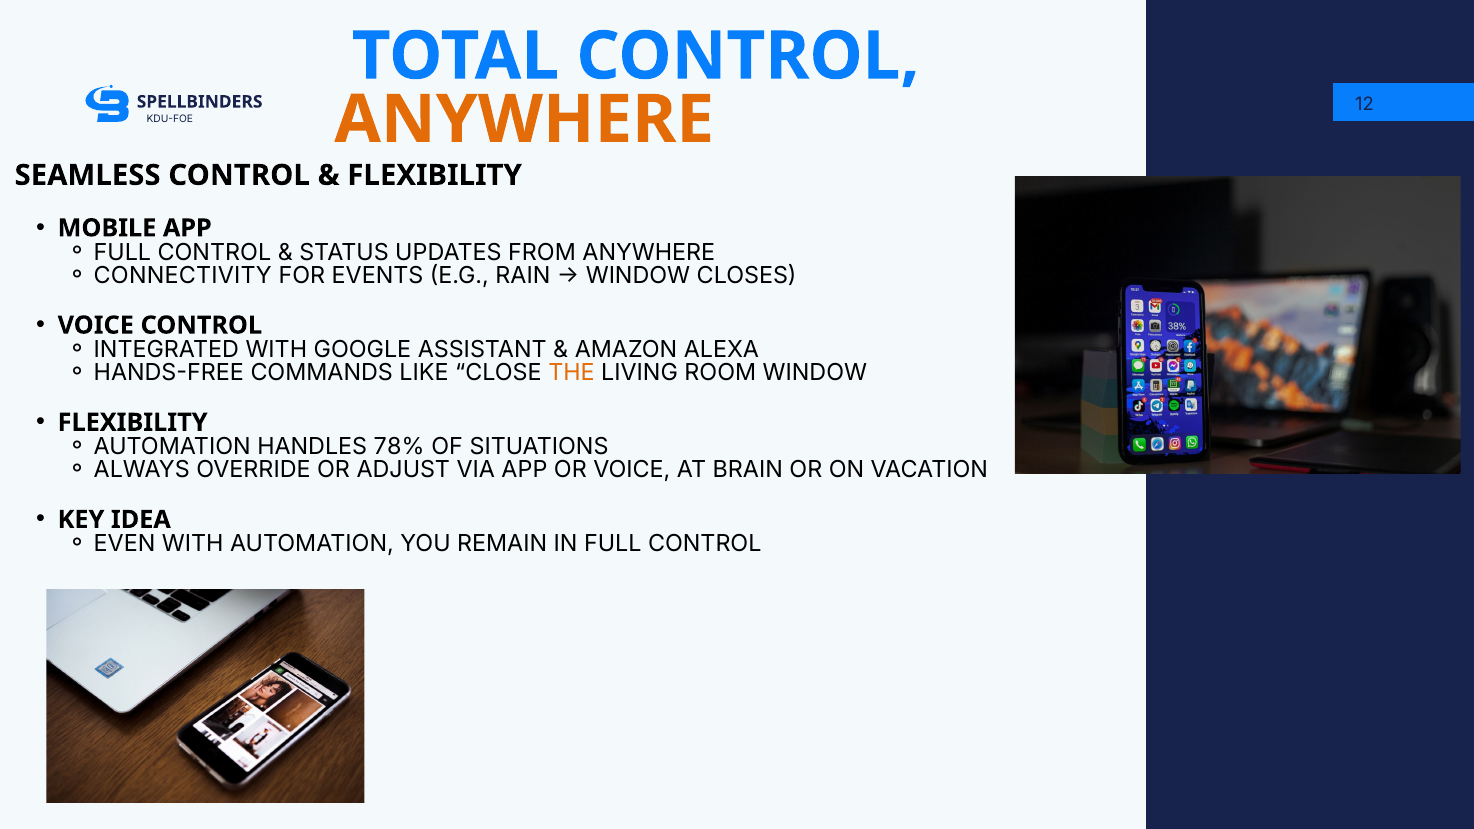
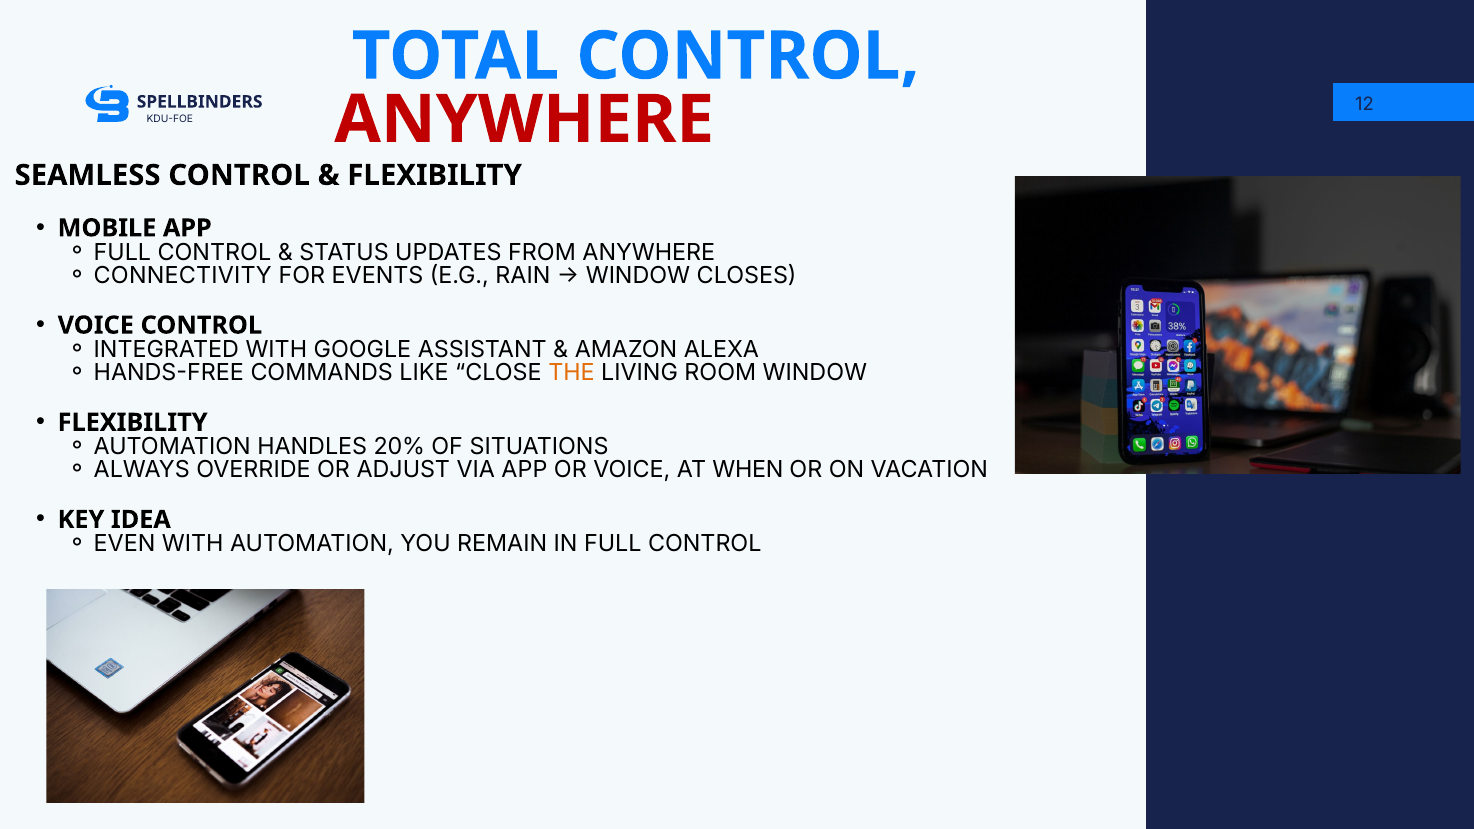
ANYWHERE at (524, 120) colour: orange -> red
78%: 78% -> 20%
BRAIN: BRAIN -> WHEN
